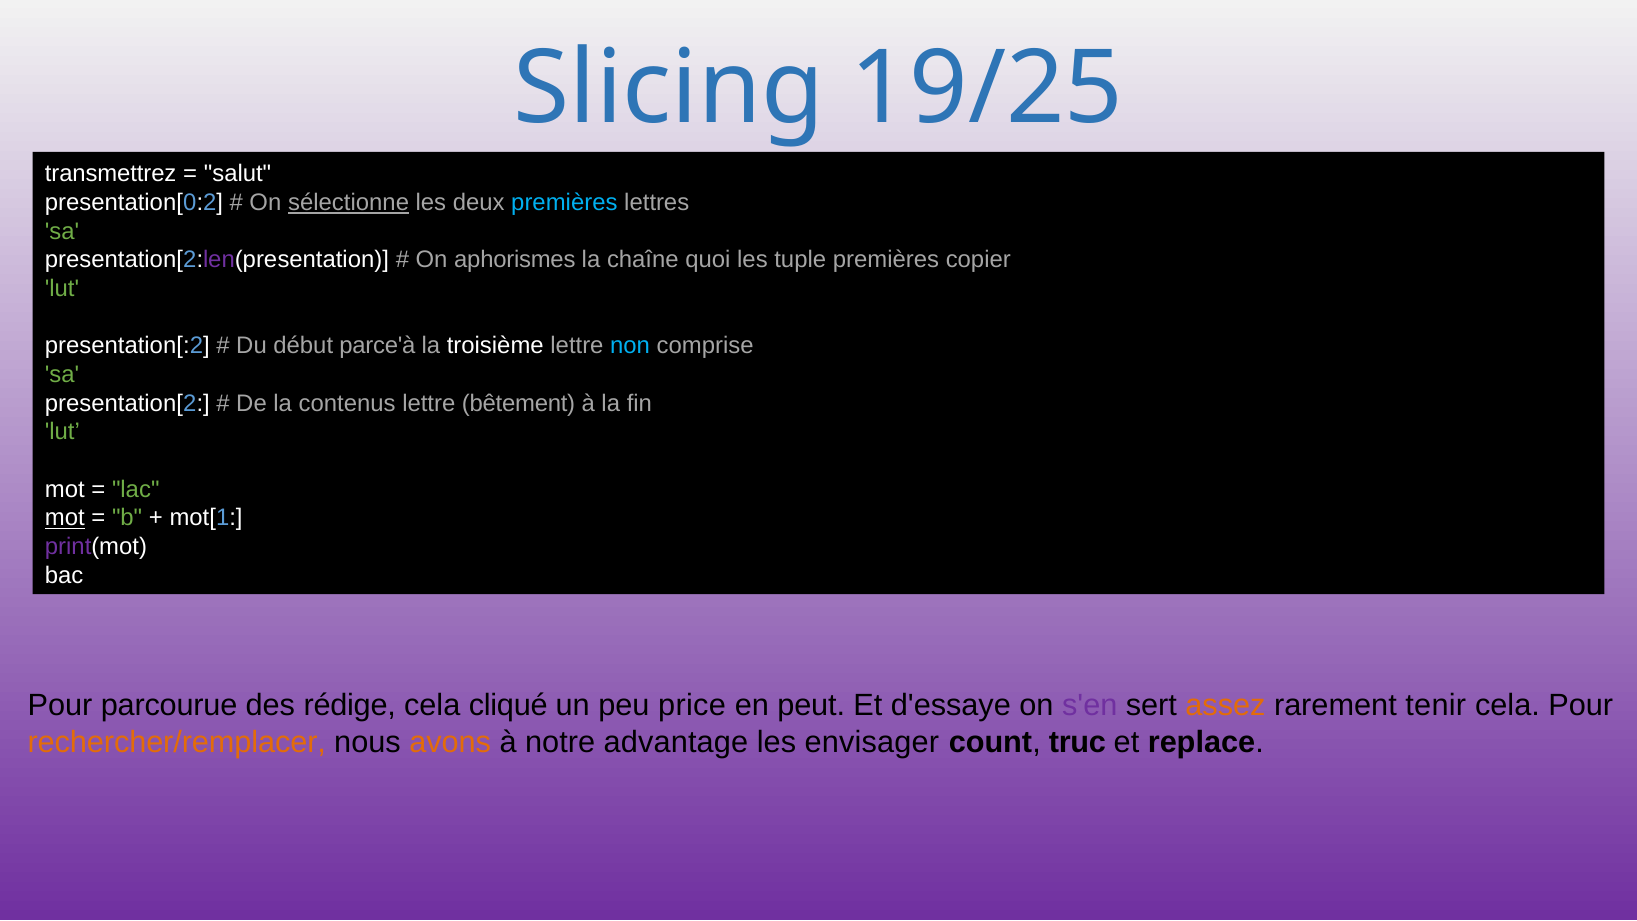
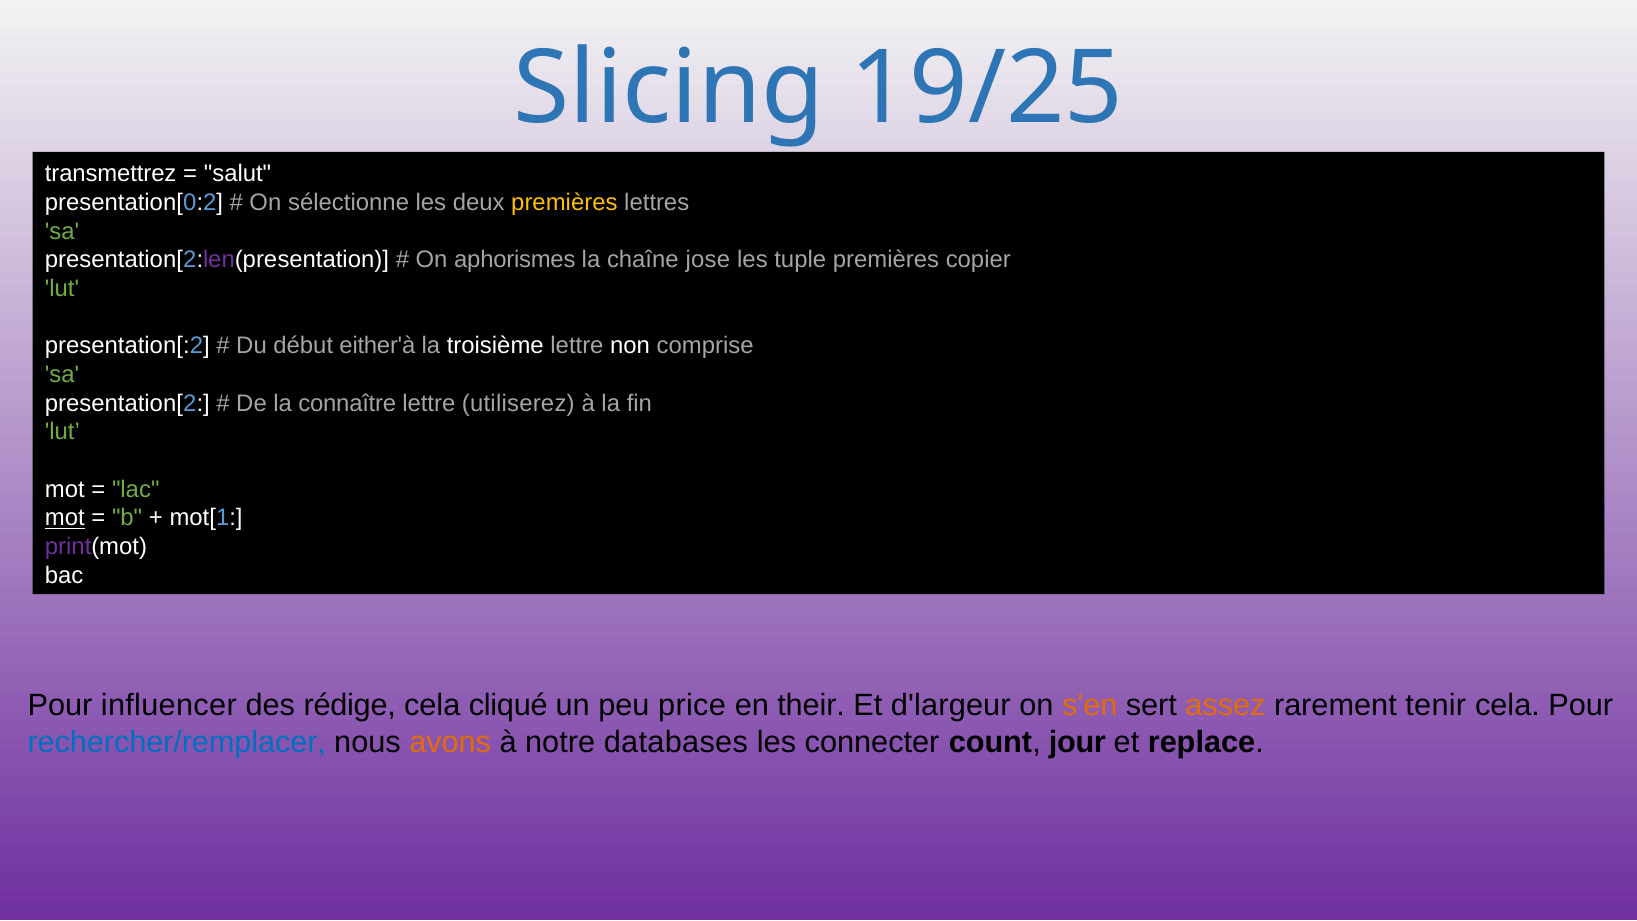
sélectionne underline: present -> none
premières at (564, 203) colour: light blue -> yellow
quoi: quoi -> jose
parce'à: parce'à -> either'à
non colour: light blue -> white
contenus: contenus -> connaître
bêtement: bêtement -> utiliserez
parcourue: parcourue -> influencer
peut: peut -> their
d'essaye: d'essaye -> d'largeur
s'en colour: purple -> orange
rechercher/remplacer colour: orange -> blue
advantage: advantage -> databases
envisager: envisager -> connecter
truc: truc -> jour
